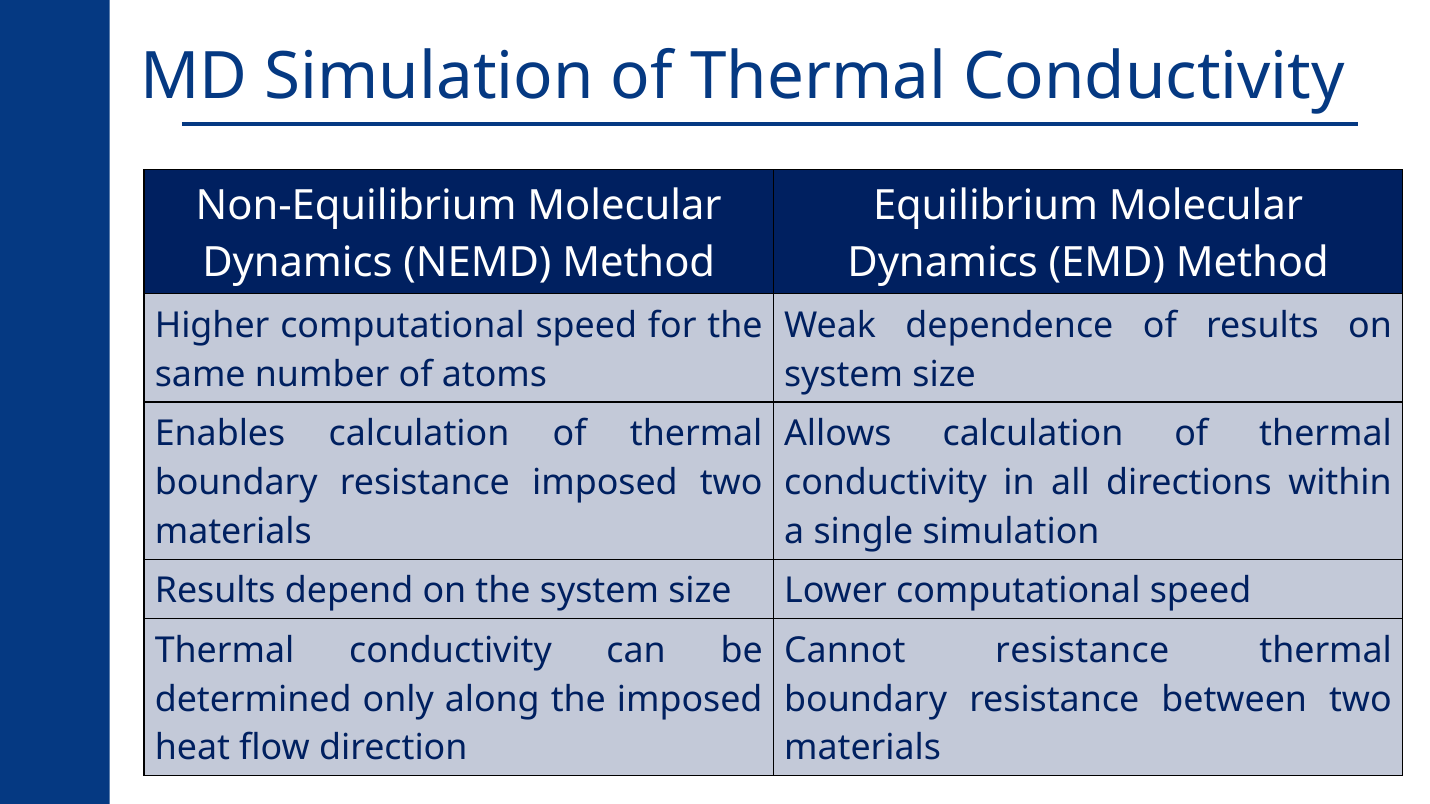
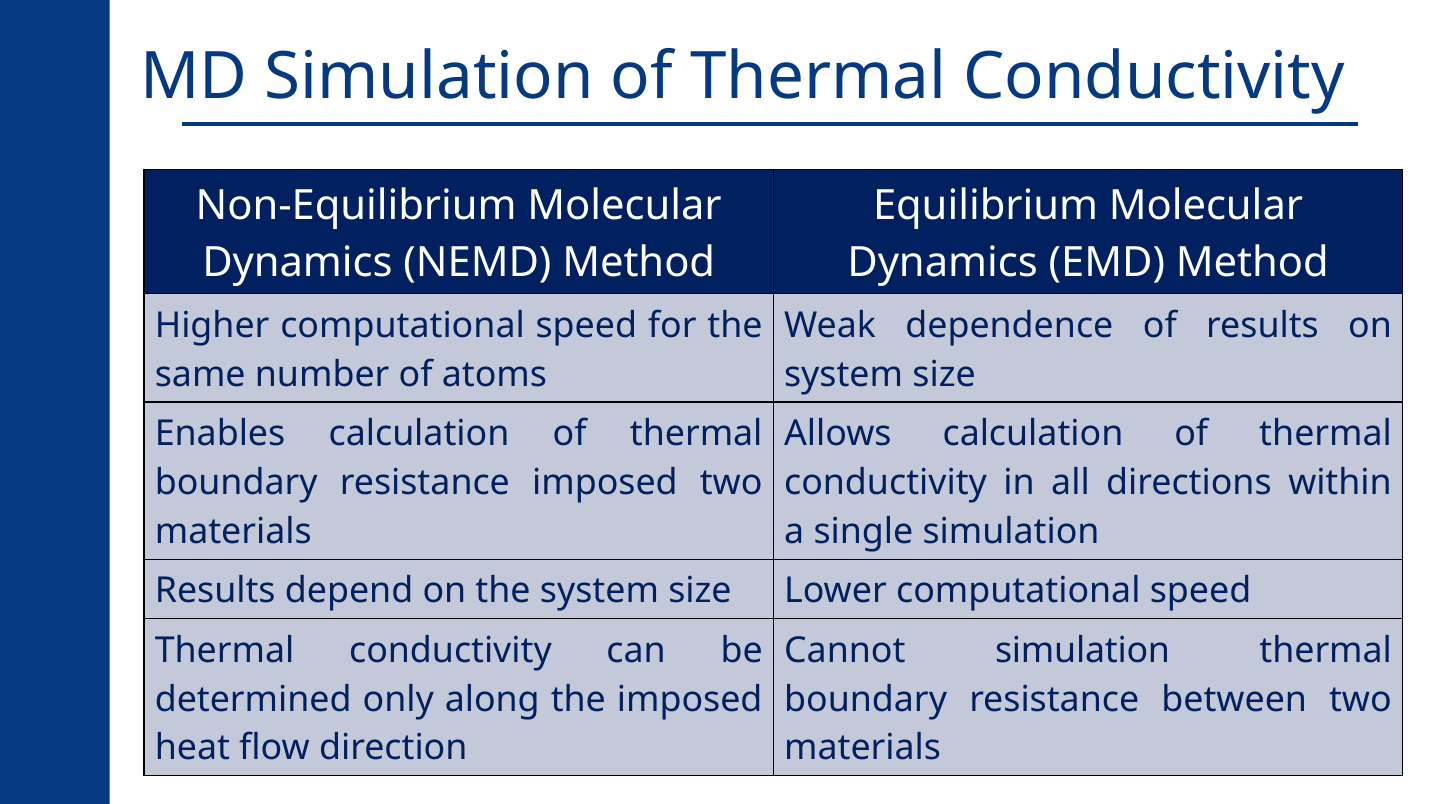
Cannot resistance: resistance -> simulation
